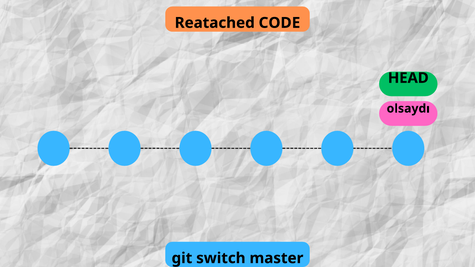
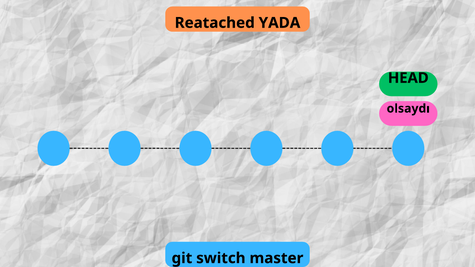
CODE: CODE -> YADA
